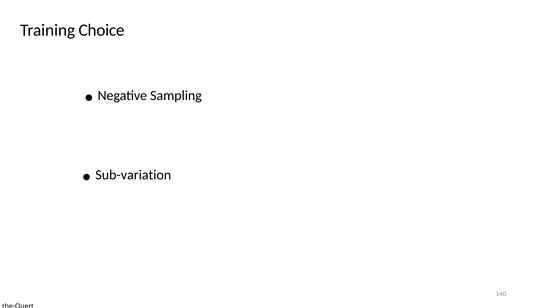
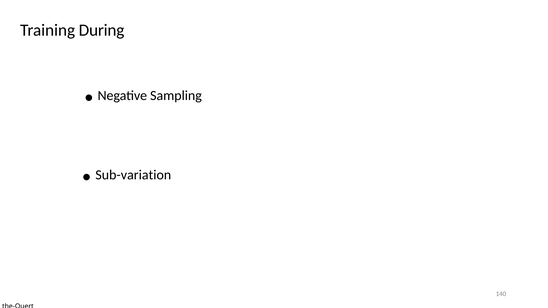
Choice: Choice -> During
